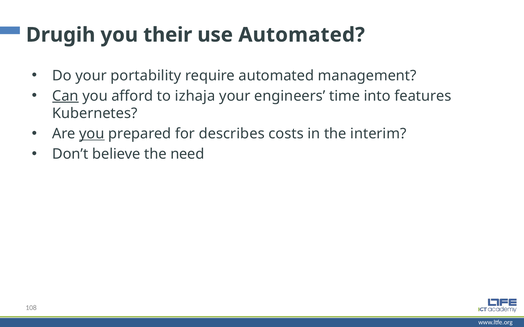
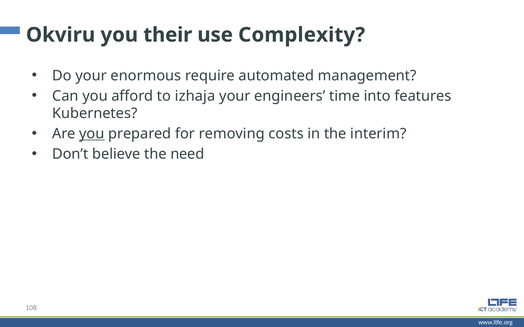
Drugih: Drugih -> Okviru
use Automated: Automated -> Complexity
portability: portability -> enormous
Can underline: present -> none
describes: describes -> removing
